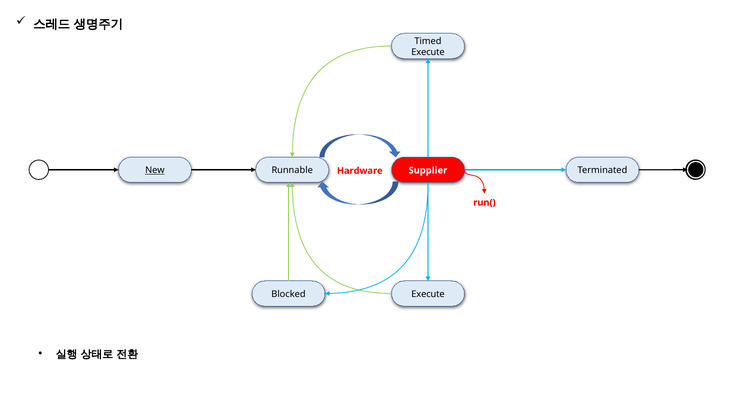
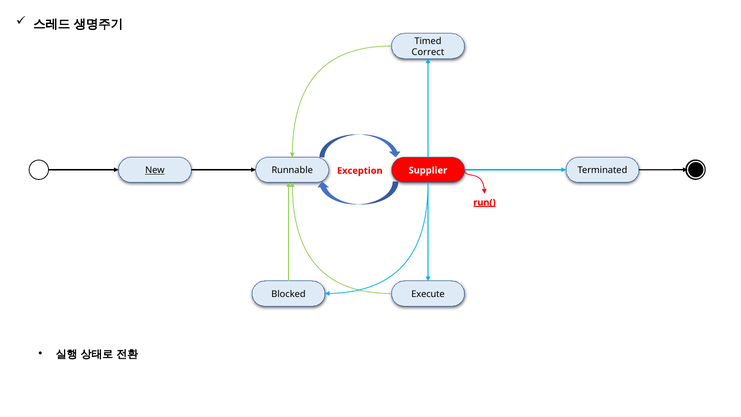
Execute at (428, 52): Execute -> Correct
Hardware: Hardware -> Exception
run( underline: none -> present
